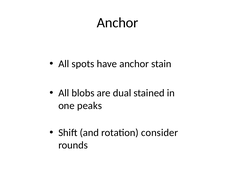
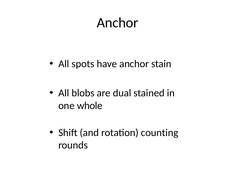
peaks: peaks -> whole
consider: consider -> counting
